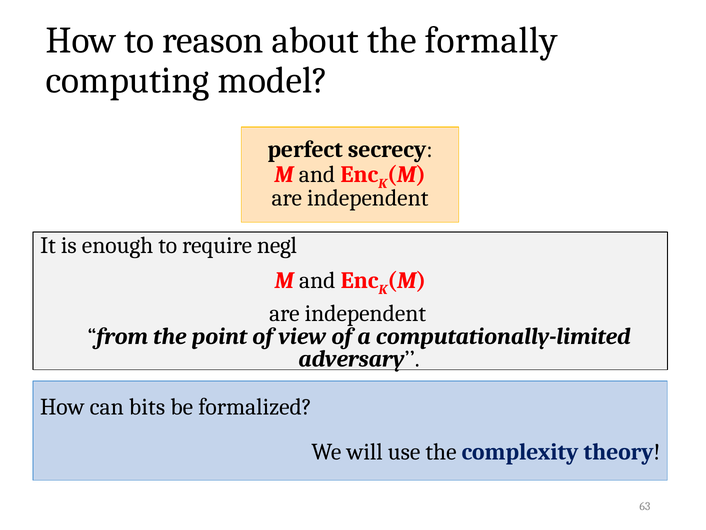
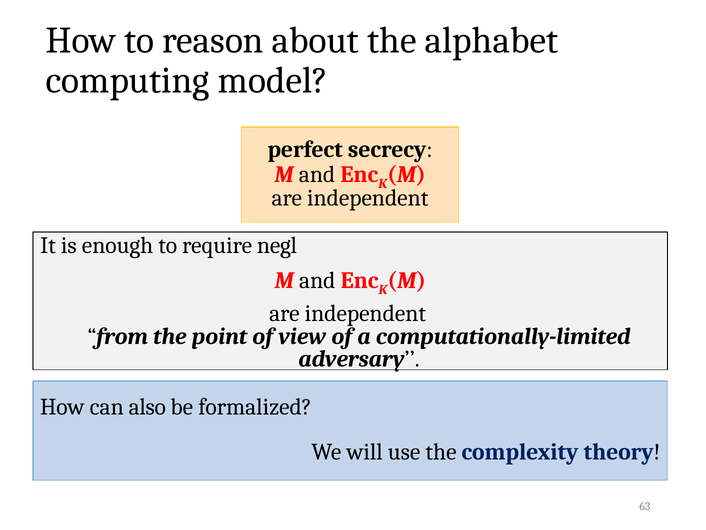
formally: formally -> alphabet
bits: bits -> also
